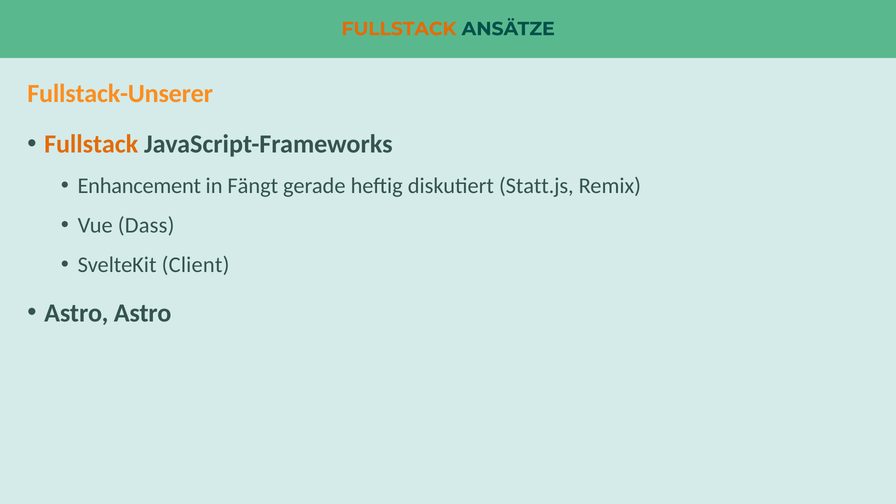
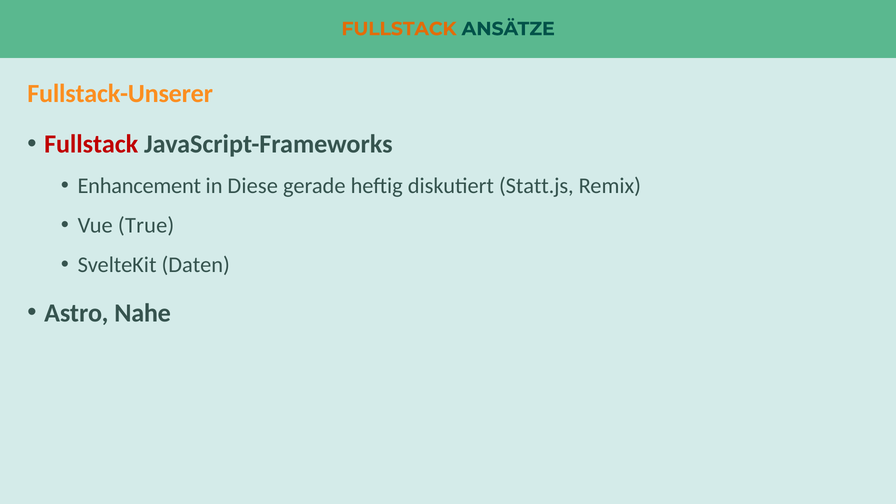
Fullstack at (91, 144) colour: orange -> red
Fängt: Fängt -> Diese
Dass: Dass -> True
Client: Client -> Daten
Astro Astro: Astro -> Nahe
